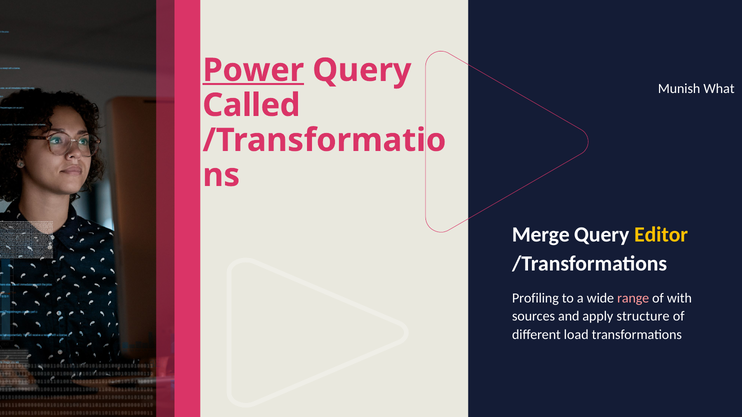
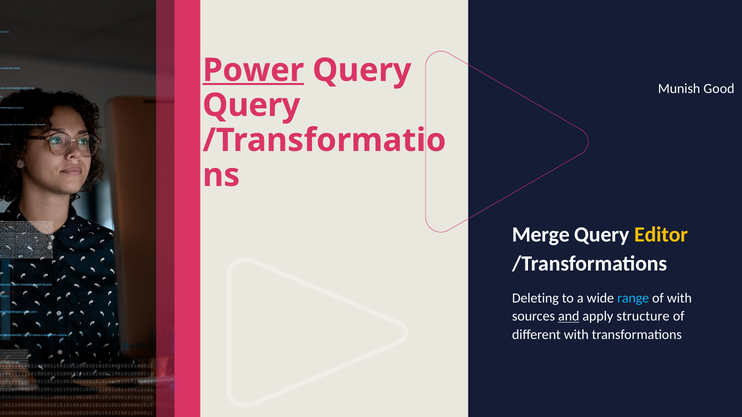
What: What -> Good
Called at (251, 105): Called -> Query
Profiling: Profiling -> Deleting
range colour: pink -> light blue
and underline: none -> present
different load: load -> with
